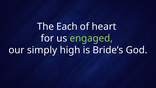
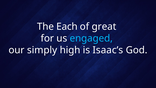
heart: heart -> great
engaged colour: light green -> light blue
Bride’s: Bride’s -> Isaac’s
